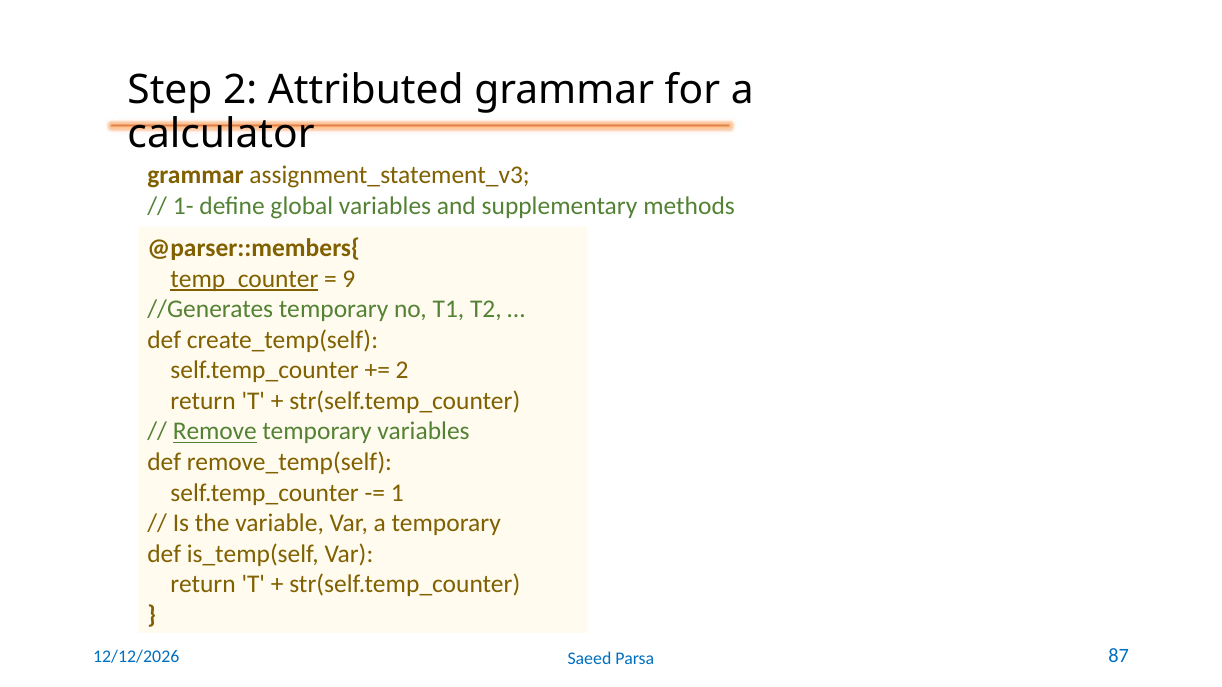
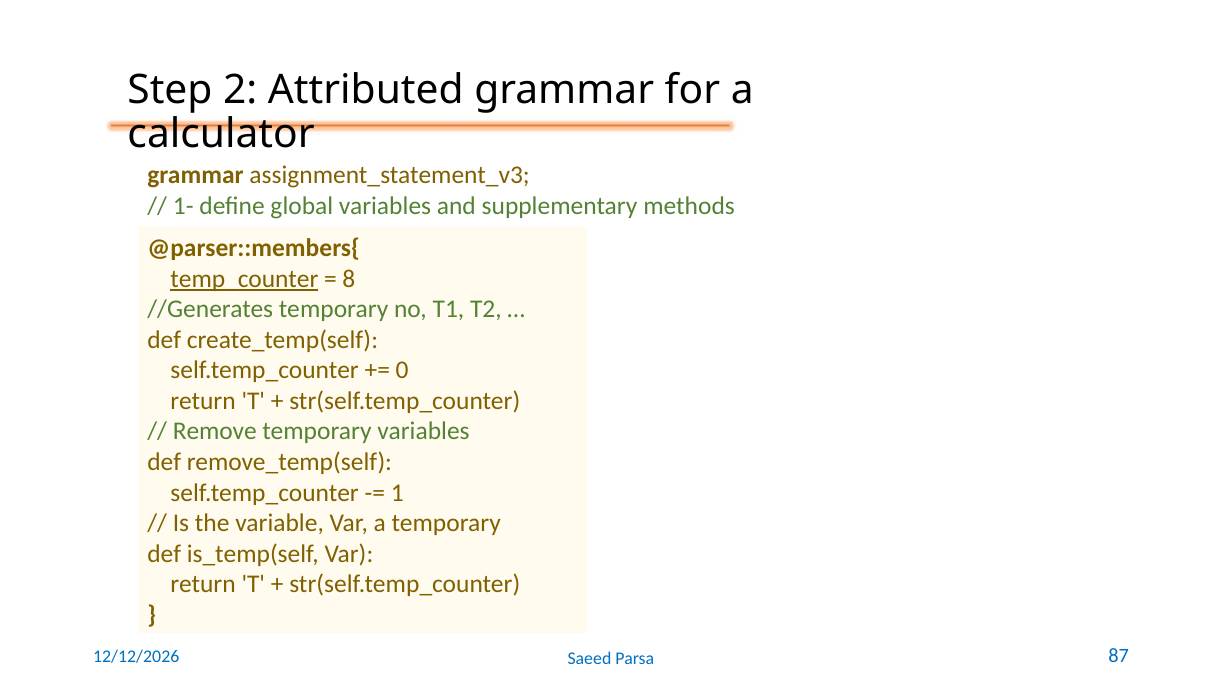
9: 9 -> 8
2 at (402, 371): 2 -> 0
Remove underline: present -> none
